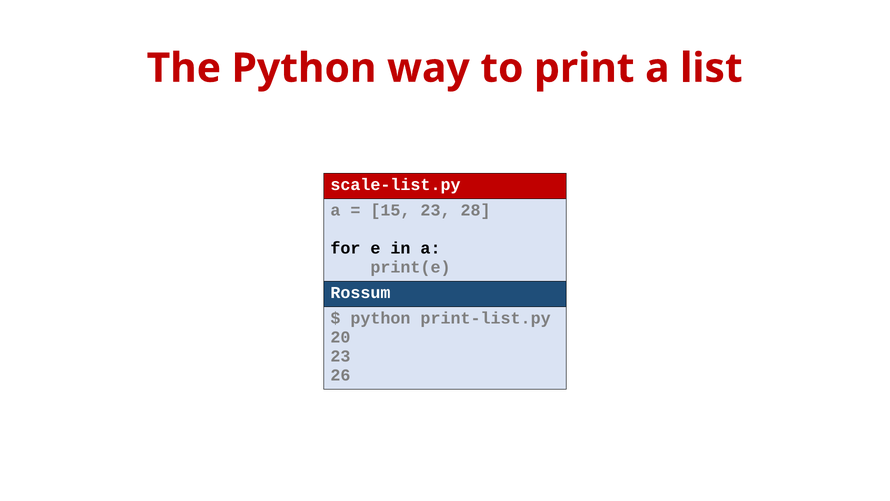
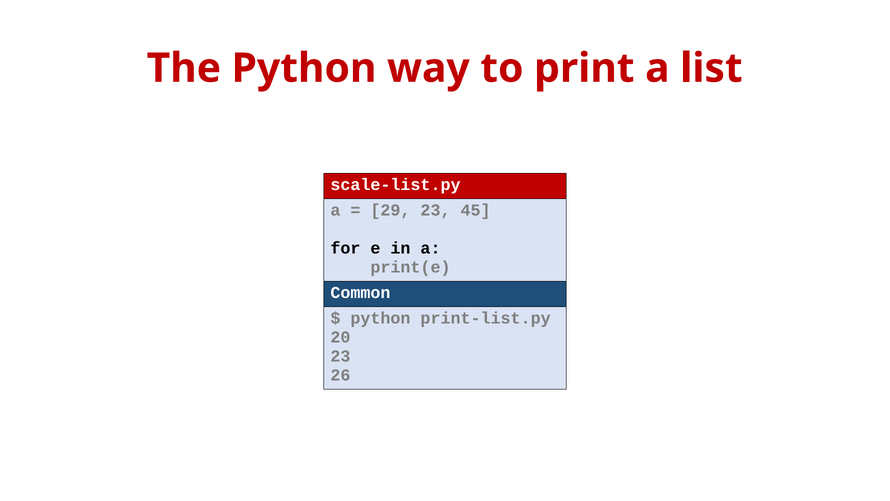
15: 15 -> 29
28: 28 -> 45
Rossum: Rossum -> Common
